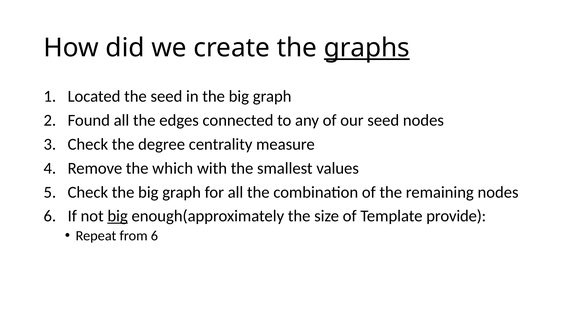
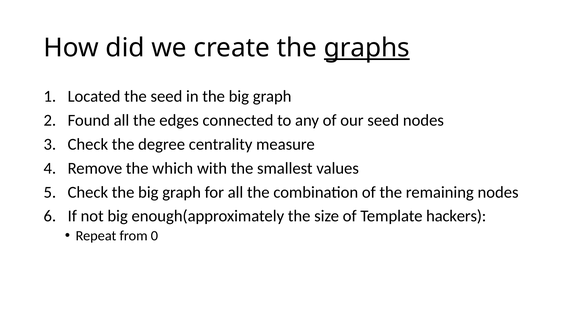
big at (118, 216) underline: present -> none
provide: provide -> hackers
from 6: 6 -> 0
